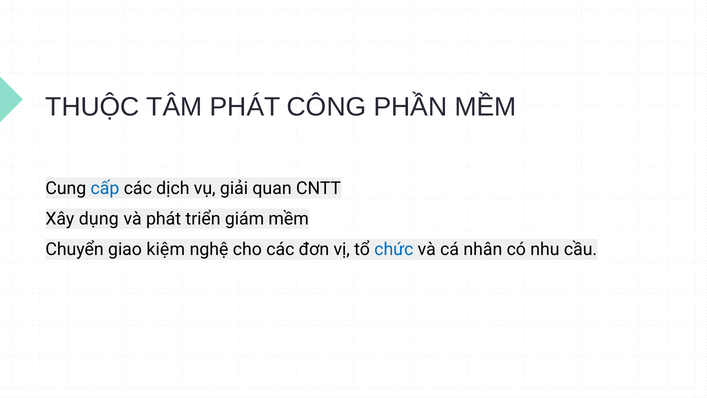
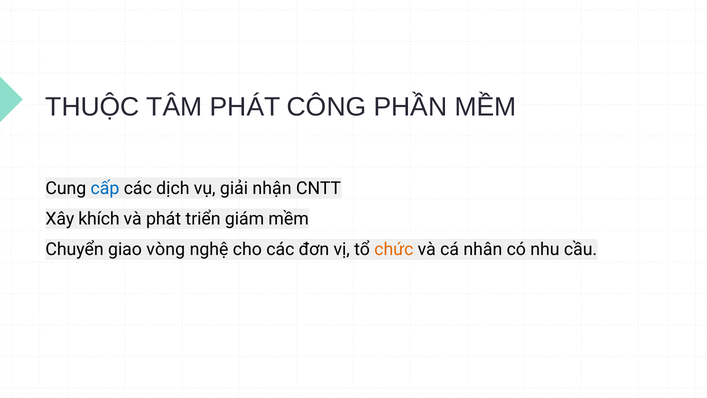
quan: quan -> nhận
dụng: dụng -> khích
kiệm: kiệm -> vòng
chức colour: blue -> orange
